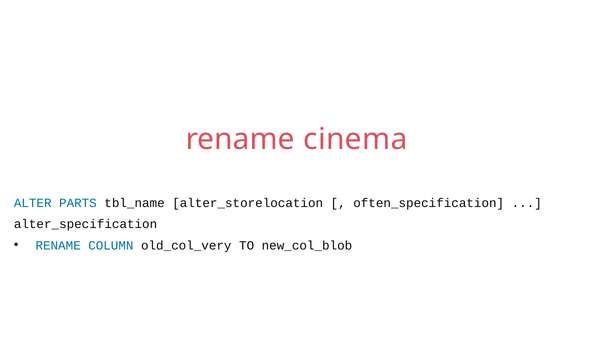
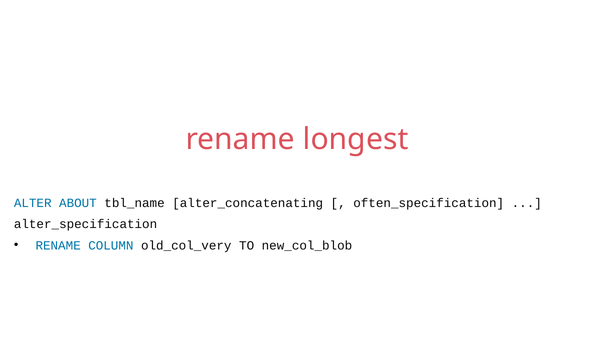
cinema: cinema -> longest
PARTS: PARTS -> ABOUT
alter_storelocation: alter_storelocation -> alter_concatenating
